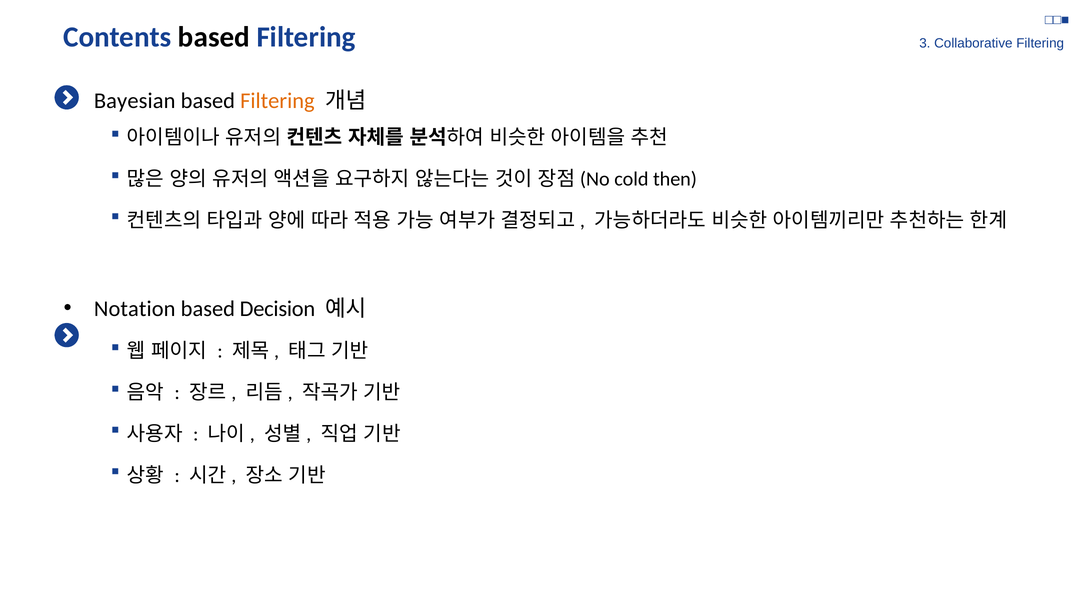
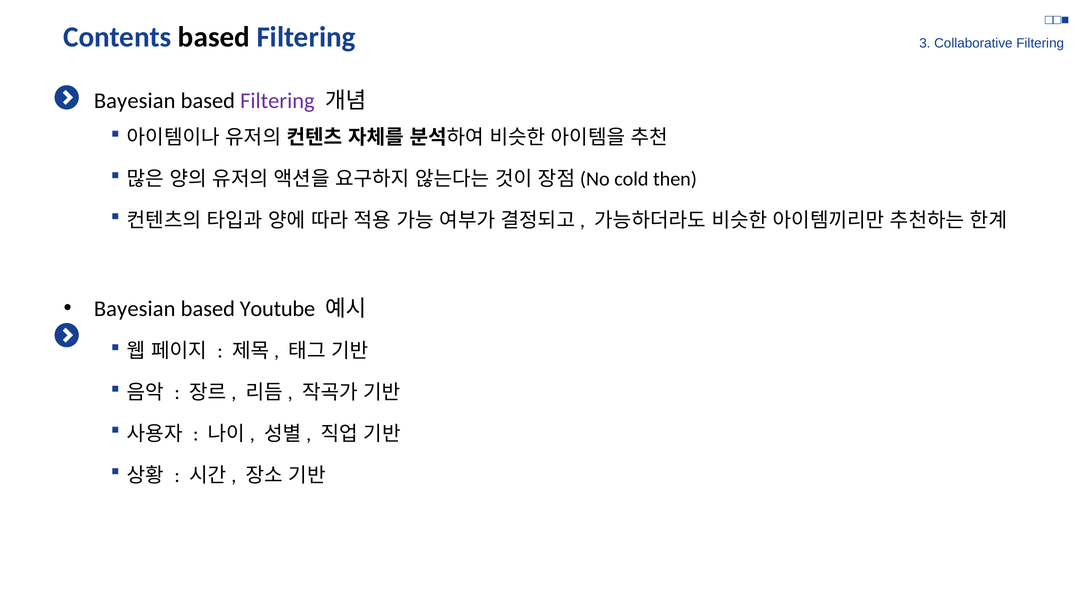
Filtering at (277, 101) colour: orange -> purple
Notation at (135, 309): Notation -> Bayesian
Decision: Decision -> Youtube
